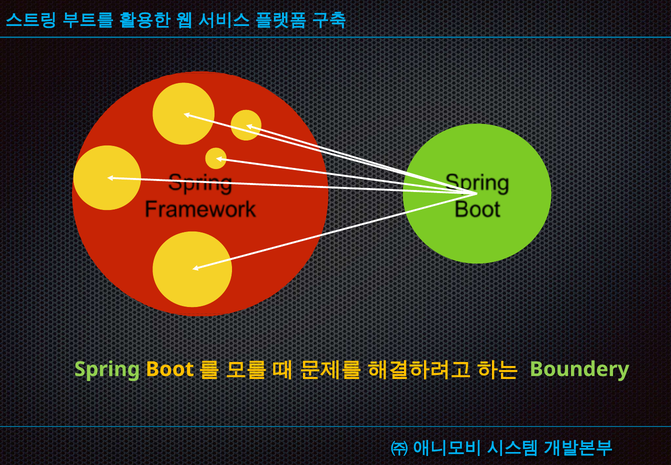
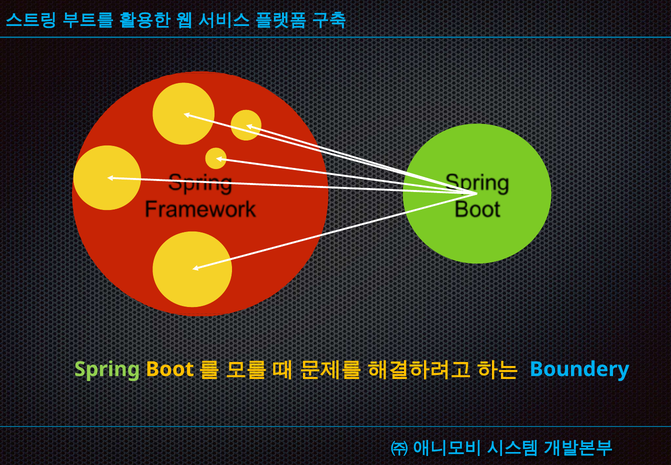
Boundery colour: light green -> light blue
